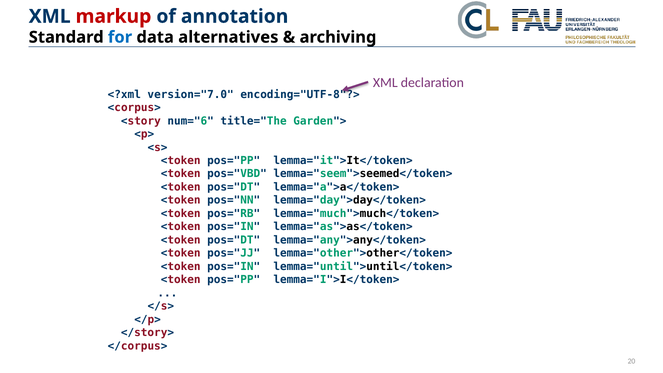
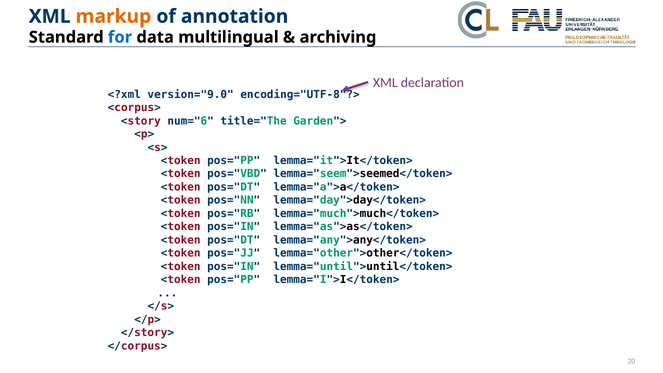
markup colour: red -> orange
alternatives: alternatives -> multilingual
version="7.0: version="7.0 -> version="9.0
